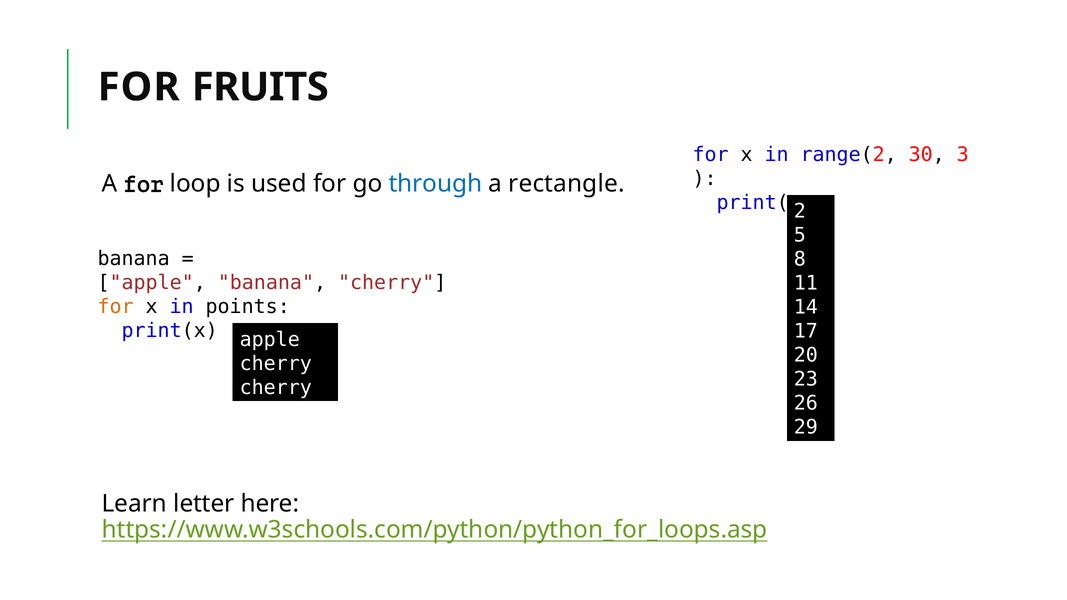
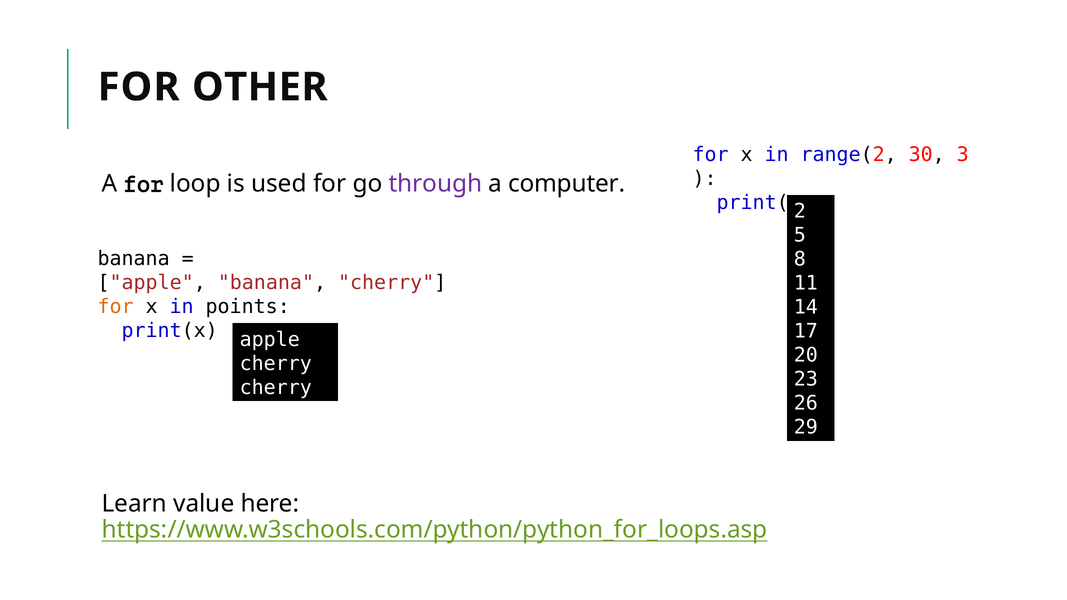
FRUITS: FRUITS -> OTHER
through colour: blue -> purple
rectangle: rectangle -> computer
letter: letter -> value
